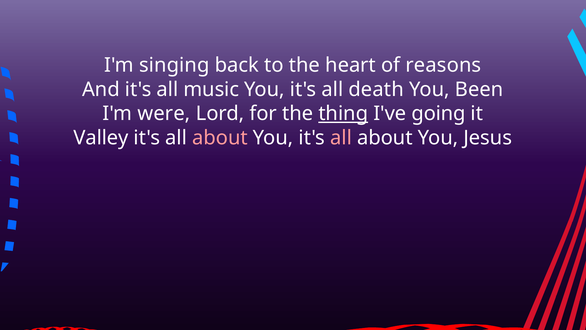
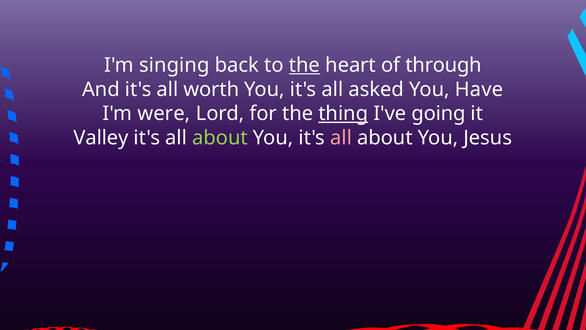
the at (304, 65) underline: none -> present
reasons: reasons -> through
music: music -> worth
death: death -> asked
Been: Been -> Have
about at (220, 138) colour: pink -> light green
